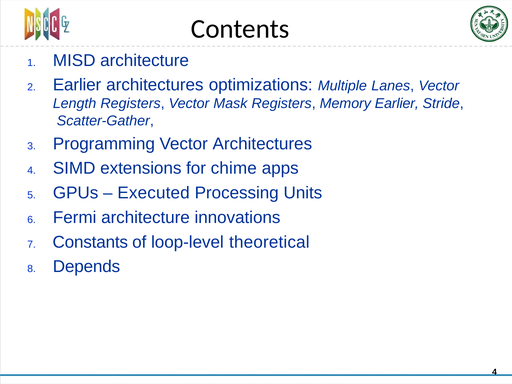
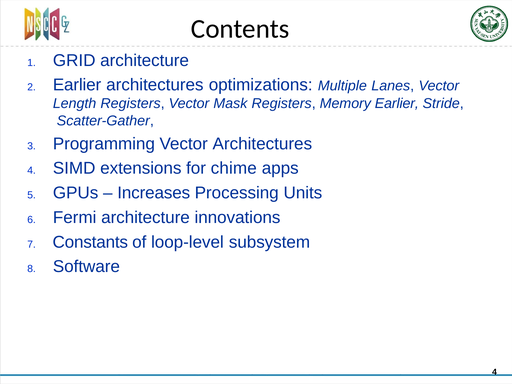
MISD: MISD -> GRID
Executed: Executed -> Increases
theoretical: theoretical -> subsystem
Depends: Depends -> Software
